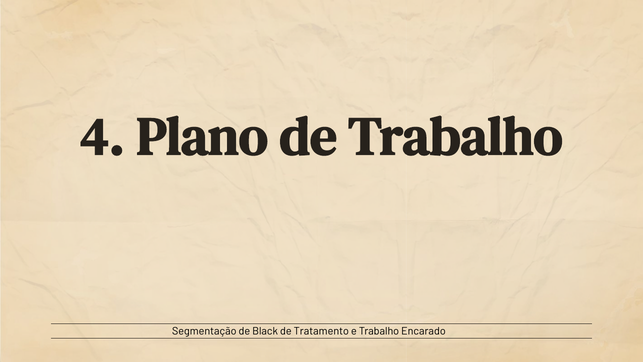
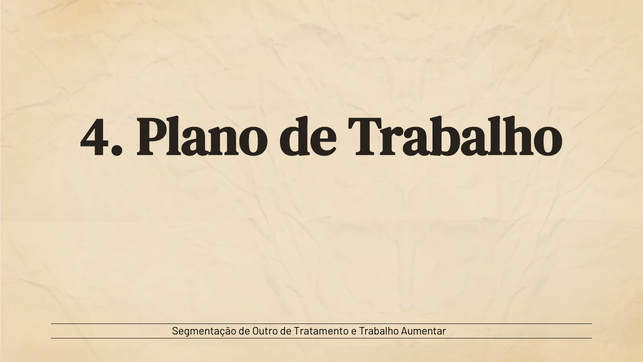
Black: Black -> Outro
Encarado: Encarado -> Aumentar
